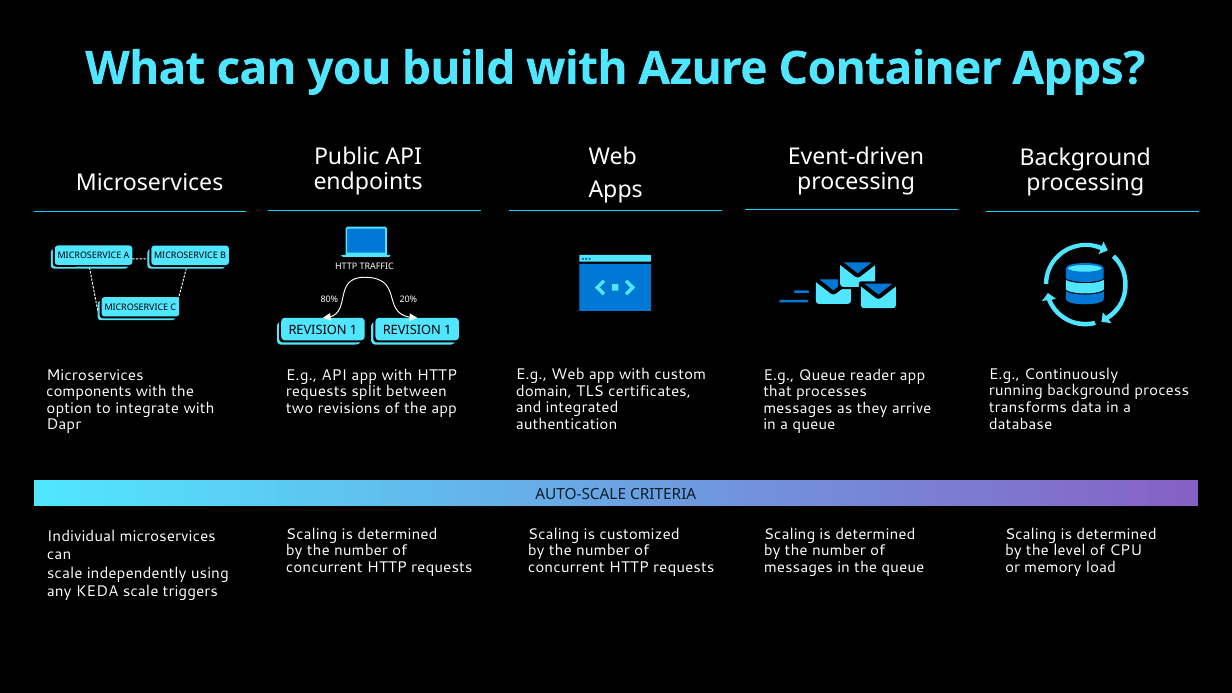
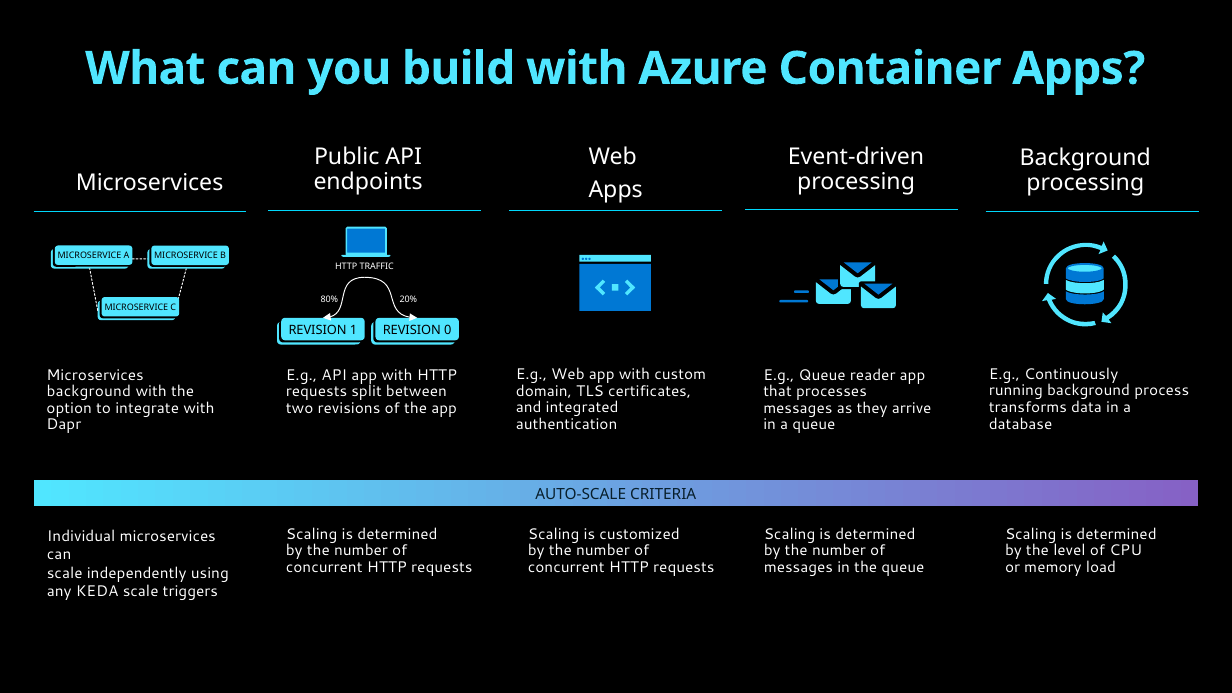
1 at (448, 330): 1 -> 0
components at (89, 392): components -> background
